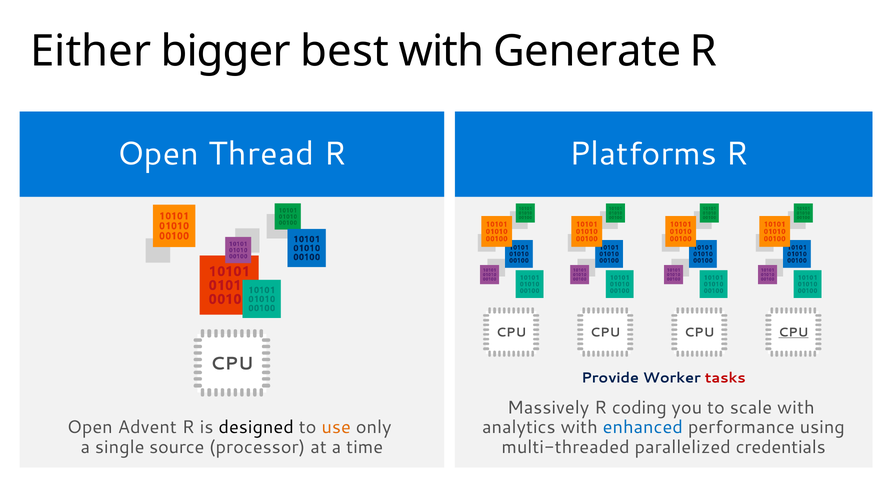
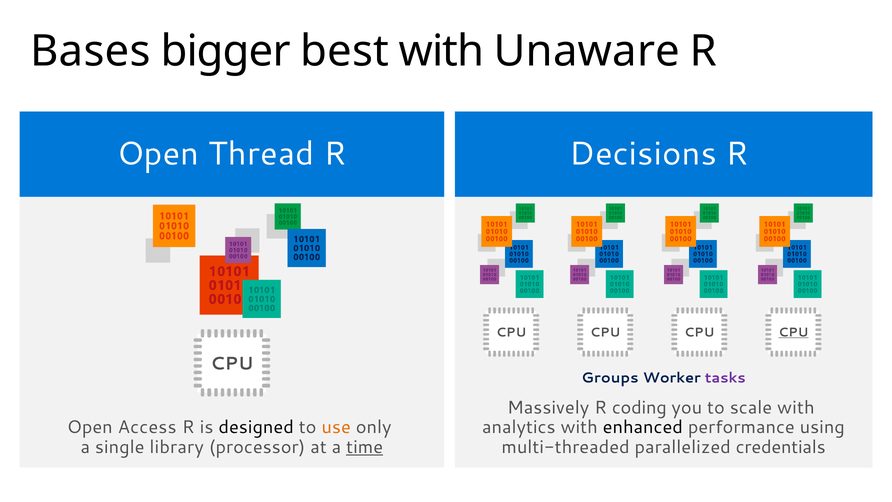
Either: Either -> Bases
Generate: Generate -> Unaware
Platforms: Platforms -> Decisions
Provide: Provide -> Groups
tasks colour: red -> purple
Advent: Advent -> Access
enhanced colour: blue -> black
source: source -> library
time underline: none -> present
